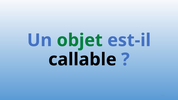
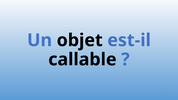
objet colour: green -> black
